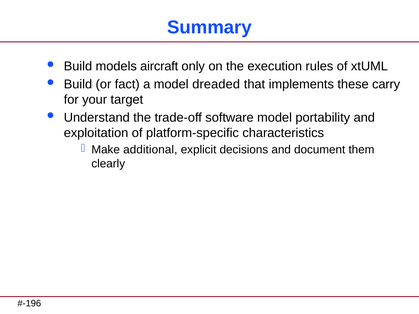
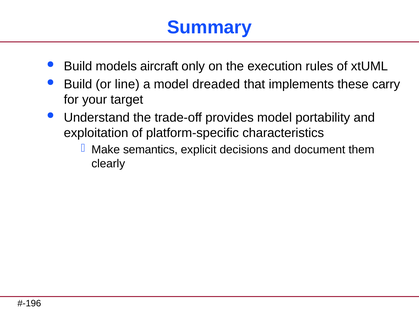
fact: fact -> line
software: software -> provides
additional: additional -> semantics
